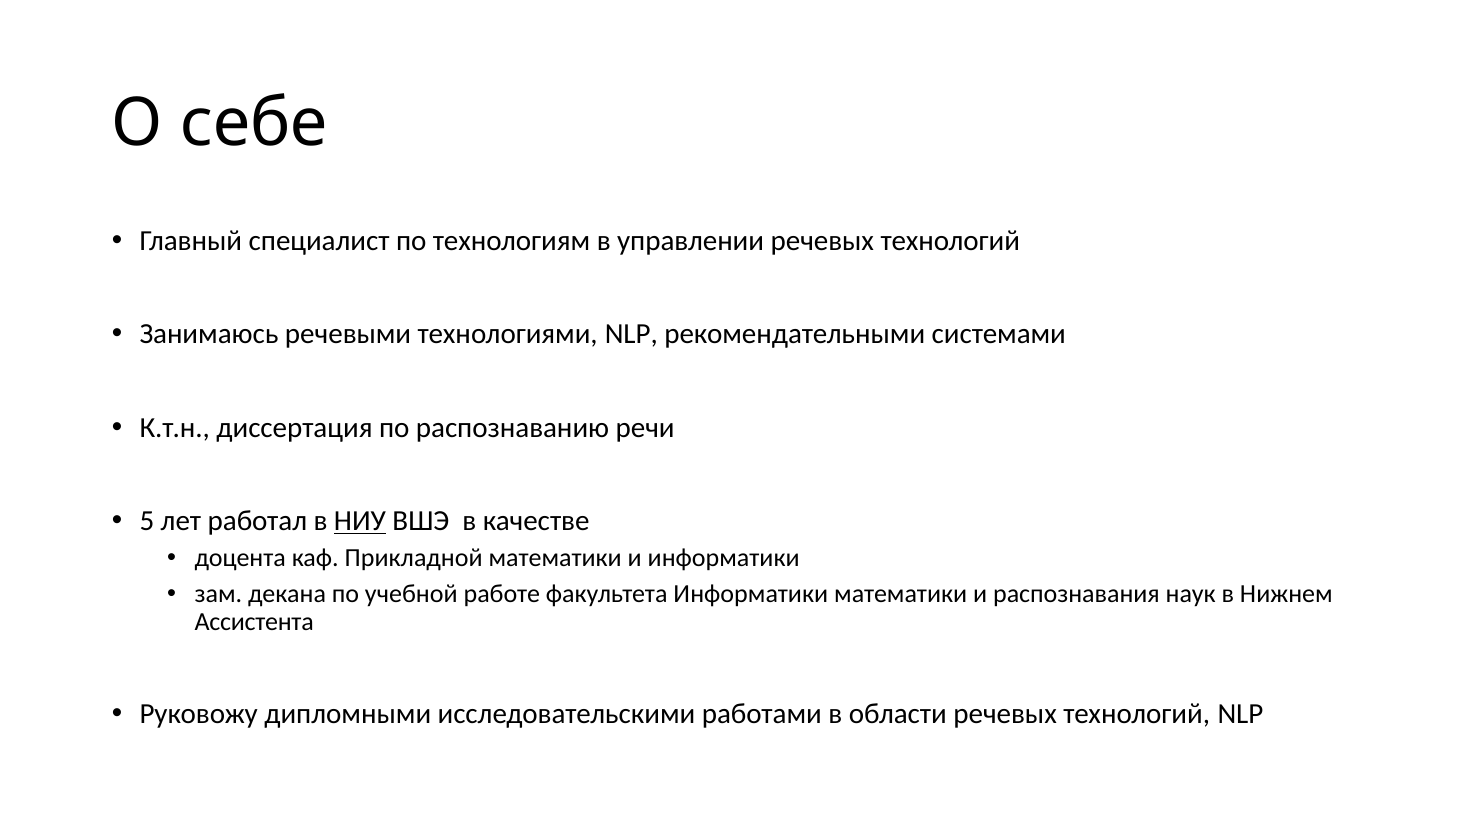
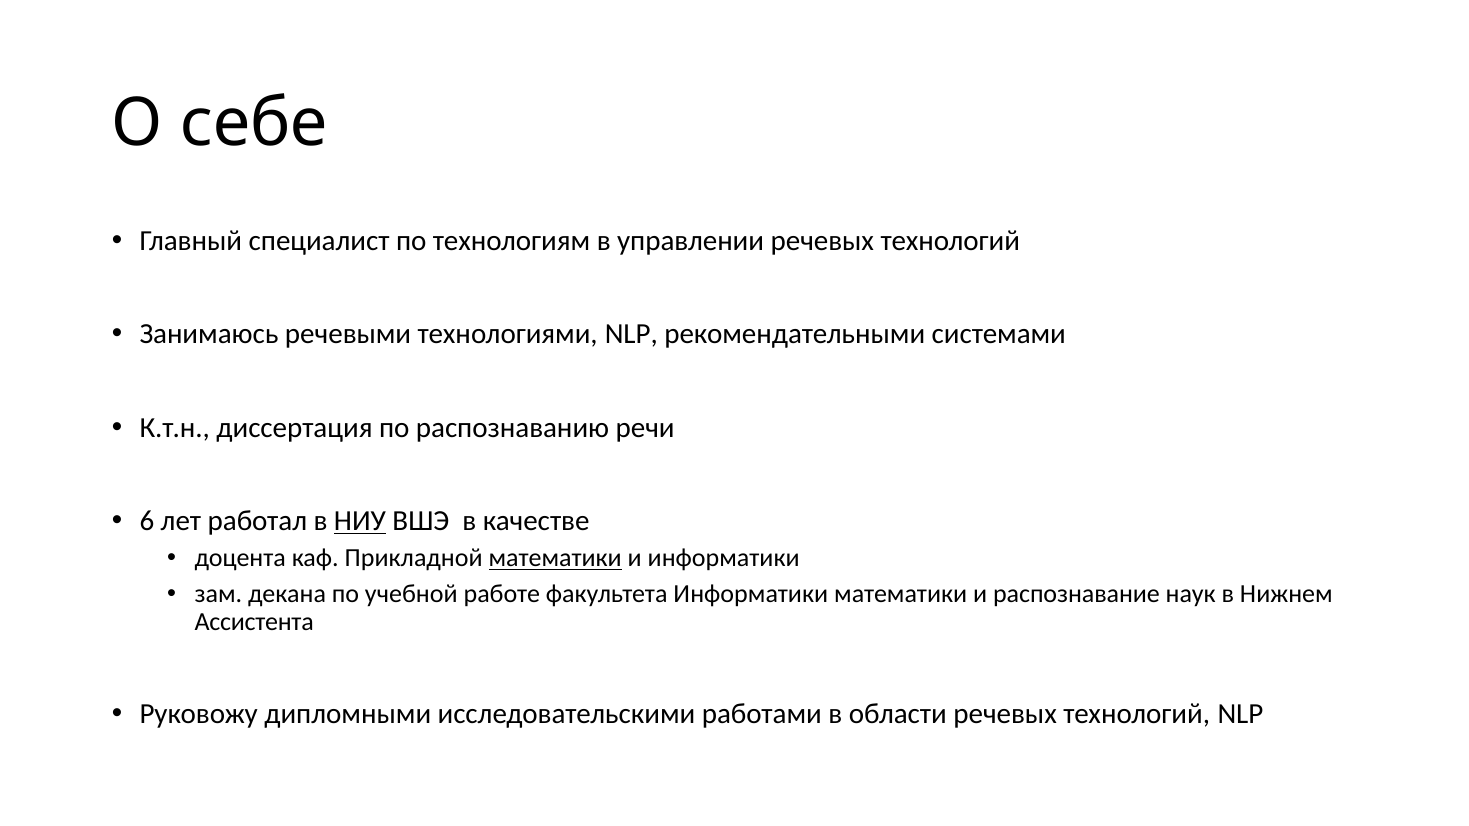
5: 5 -> 6
математики at (555, 559) underline: none -> present
распознавания: распознавания -> распознавание
